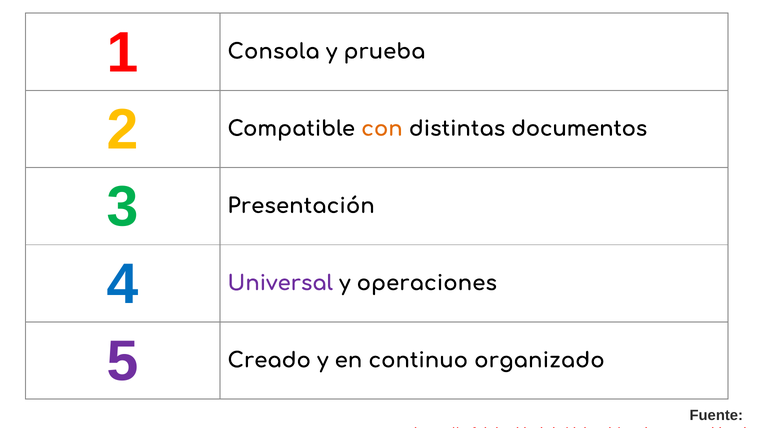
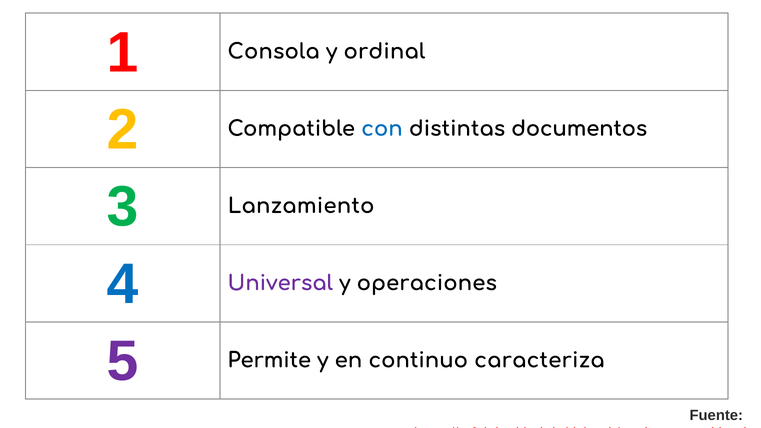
prueba: prueba -> ordinal
con colour: orange -> blue
Presentación: Presentación -> Lanzamiento
Creado: Creado -> Permite
organizado: organizado -> caracteriza
